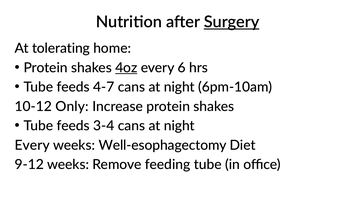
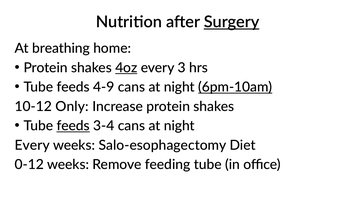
tolerating: tolerating -> breathing
6: 6 -> 3
4-7: 4-7 -> 4-9
6pm-10am underline: none -> present
feeds at (73, 126) underline: none -> present
Well-esophagectomy: Well-esophagectomy -> Salo-esophagectomy
9-12: 9-12 -> 0-12
